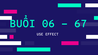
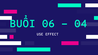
67: 67 -> 04
